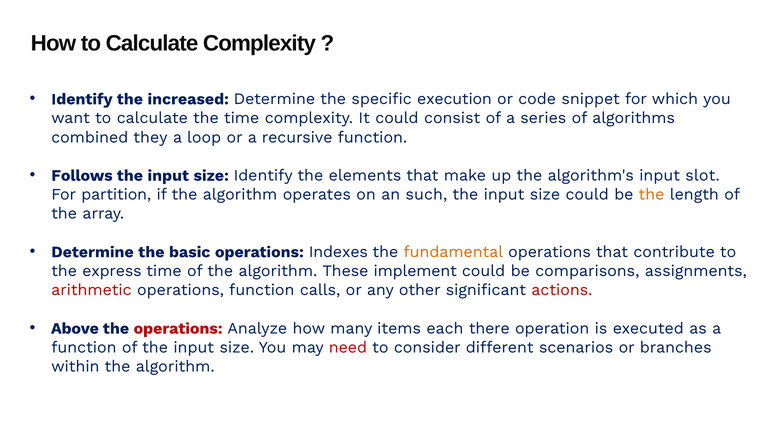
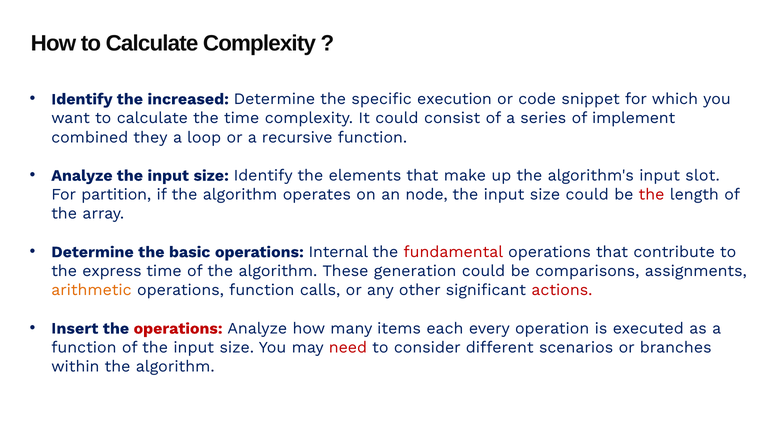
algorithms: algorithms -> implement
Follows at (82, 176): Follows -> Analyze
such: such -> node
the at (651, 195) colour: orange -> red
Indexes: Indexes -> Internal
fundamental colour: orange -> red
implement: implement -> generation
arithmetic colour: red -> orange
Above: Above -> Insert
there: there -> every
